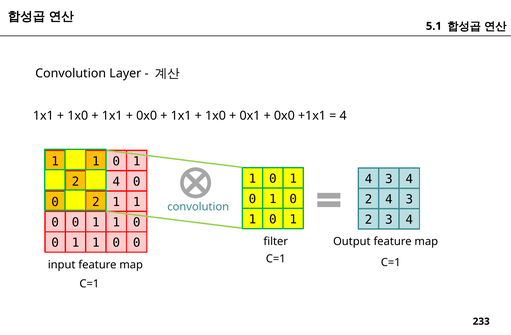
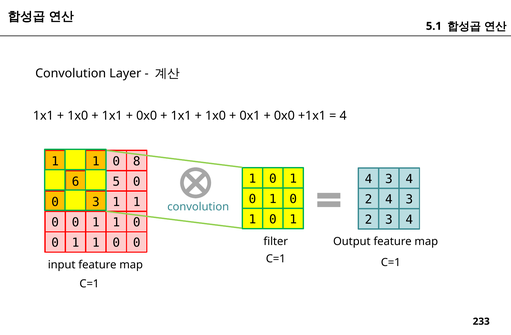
1 at (137, 162): 1 -> 8
2 at (76, 182): 2 -> 6
4 at (116, 182): 4 -> 5
2 at (96, 203): 2 -> 3
